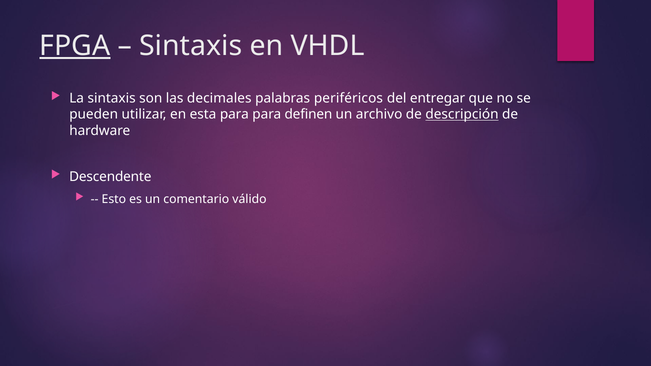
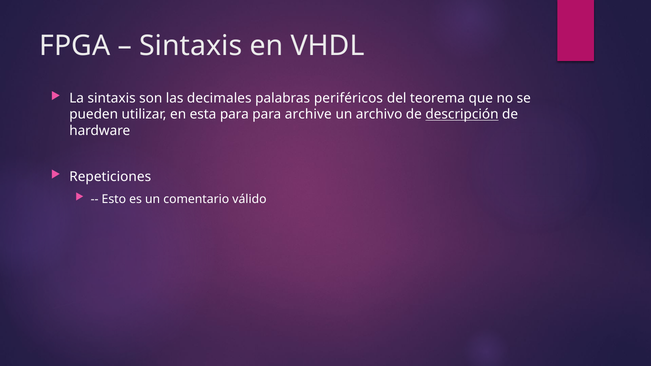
FPGA underline: present -> none
entregar: entregar -> teorema
definen: definen -> archive
Descendente: Descendente -> Repeticiones
